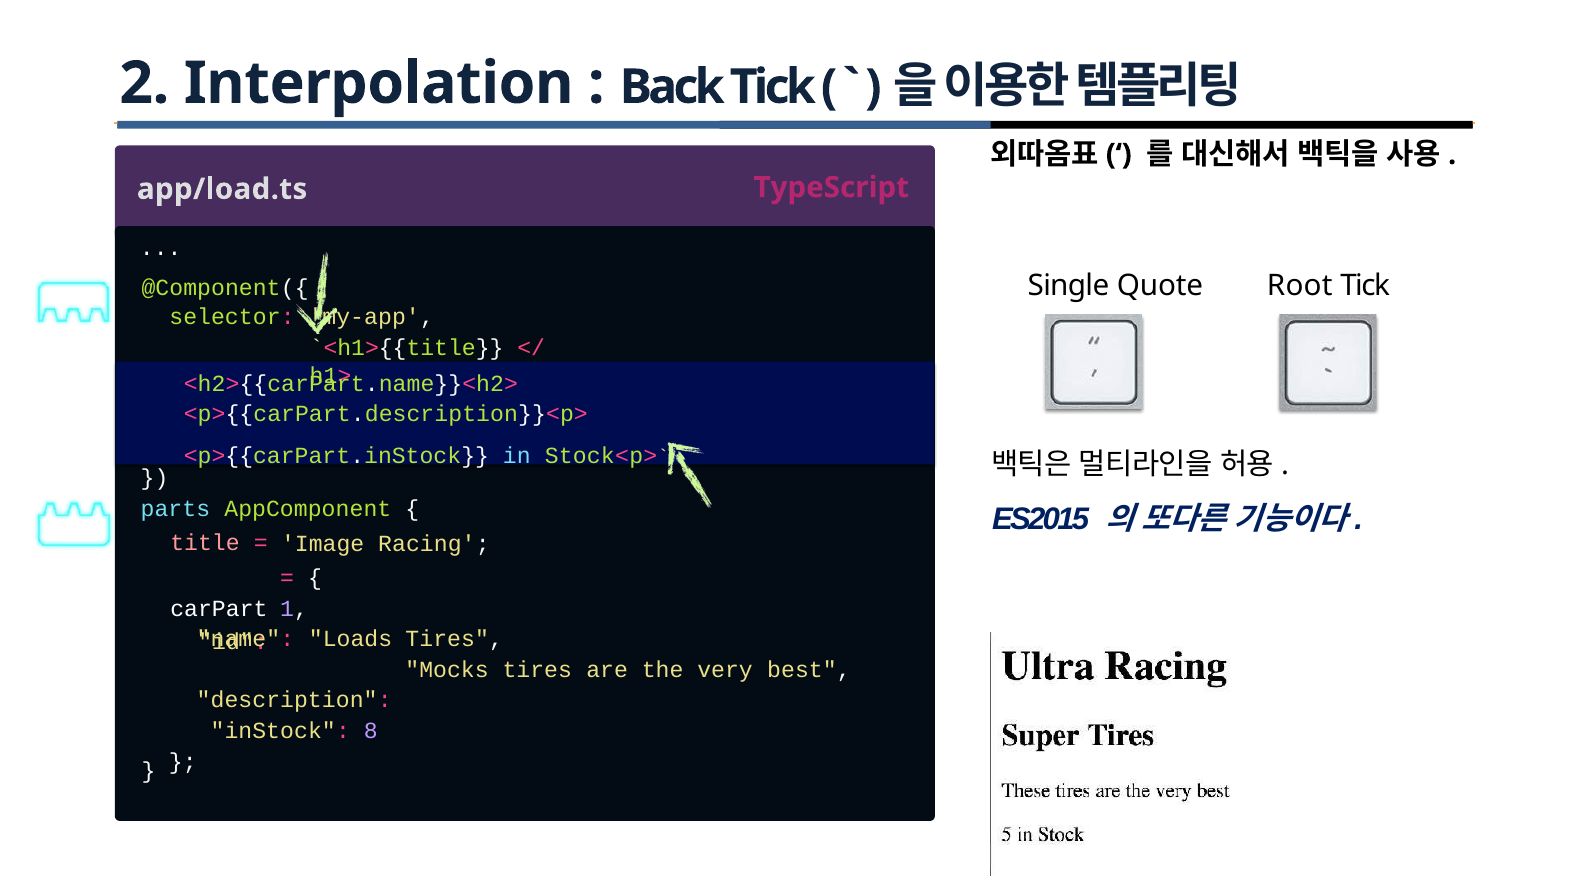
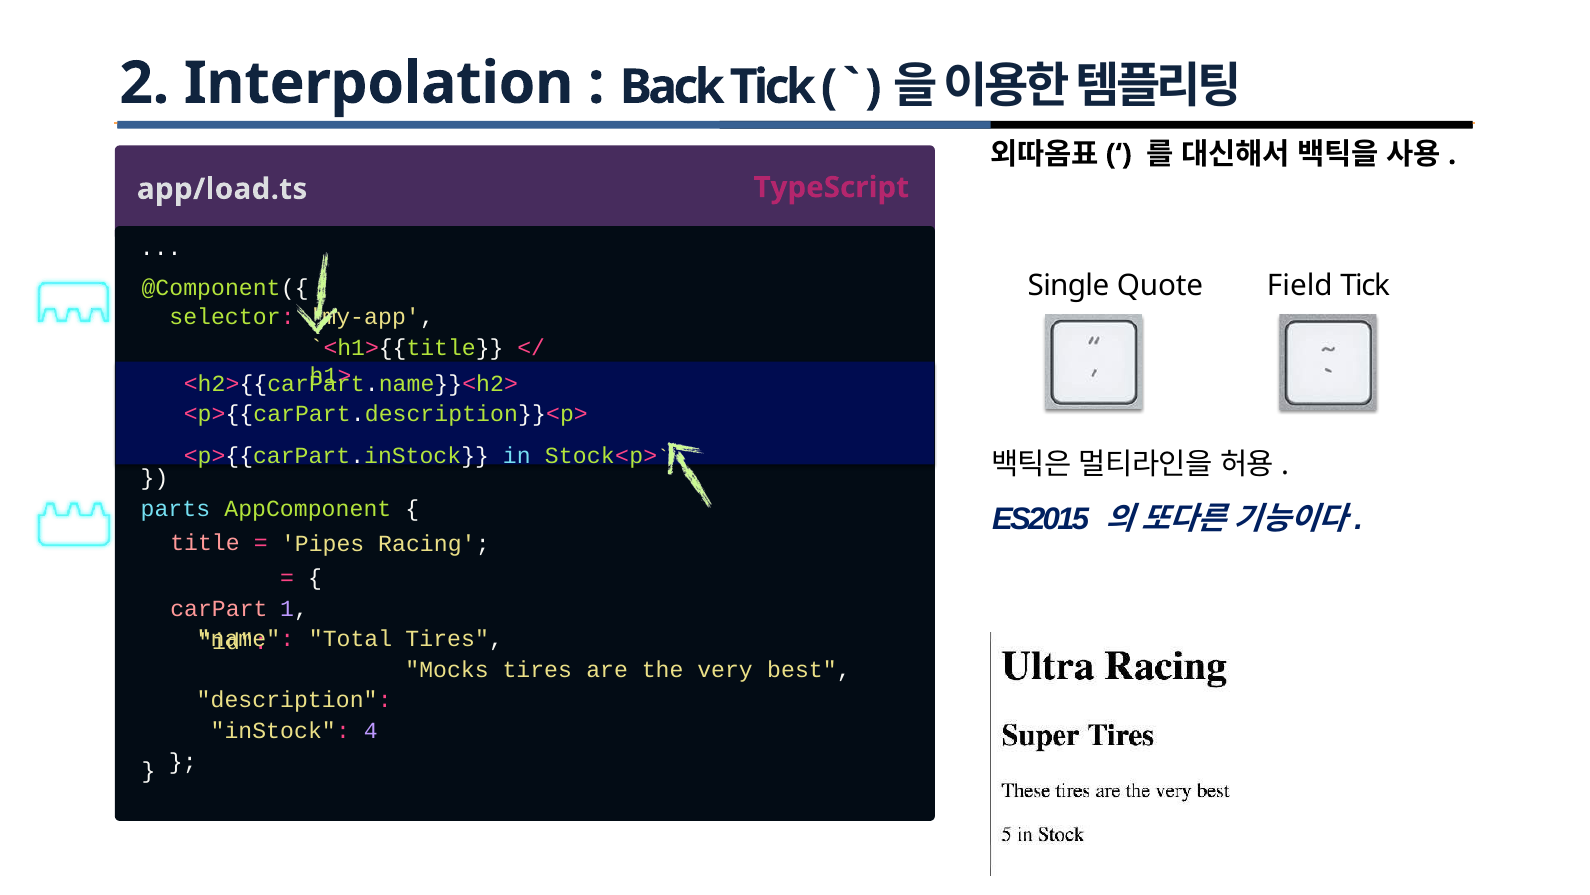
Root: Root -> Field
Image: Image -> Pipes
carPart colour: white -> pink
Loads: Loads -> Total
8: 8 -> 4
